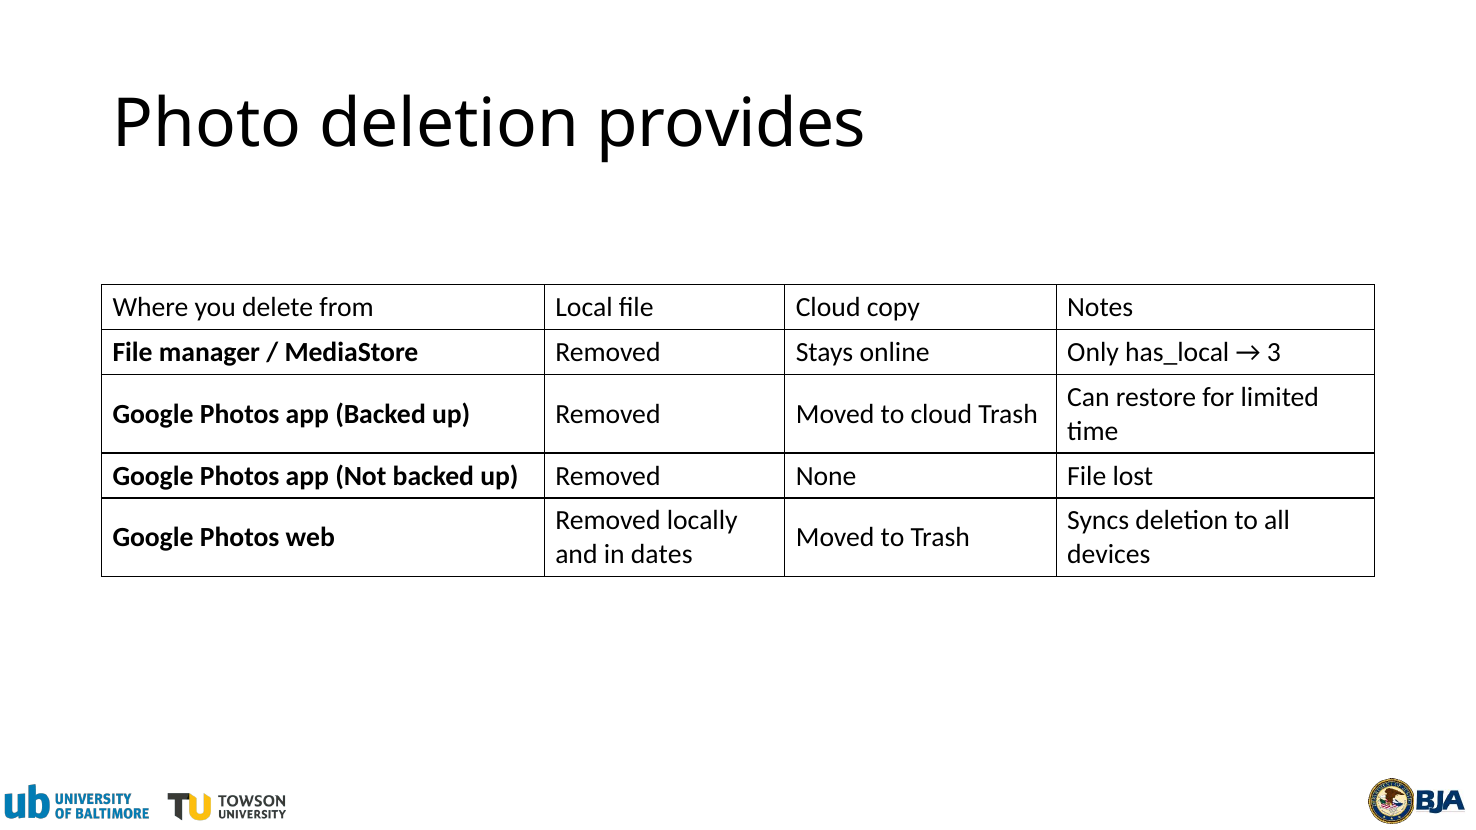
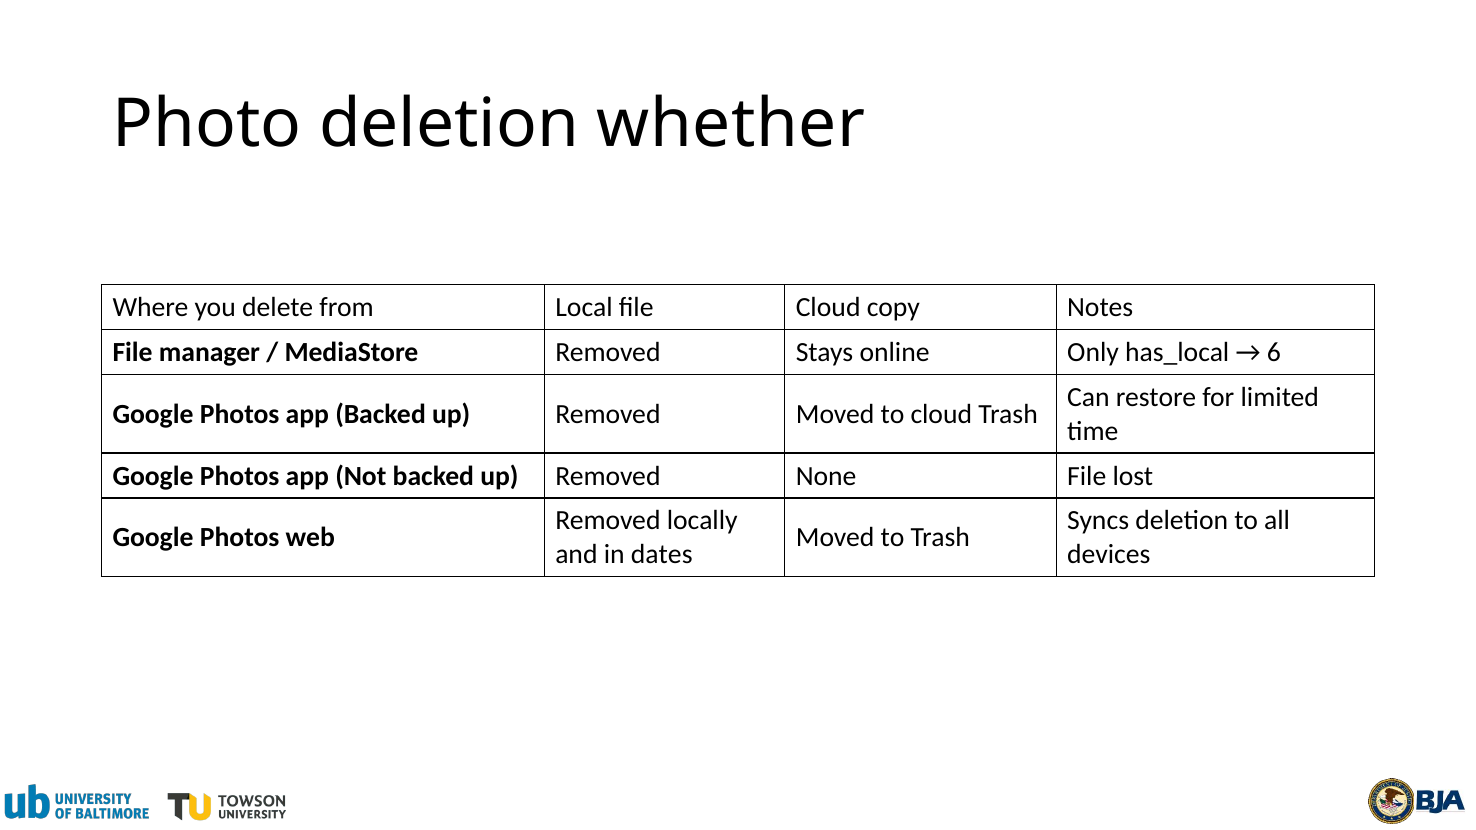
provides: provides -> whether
3: 3 -> 6
